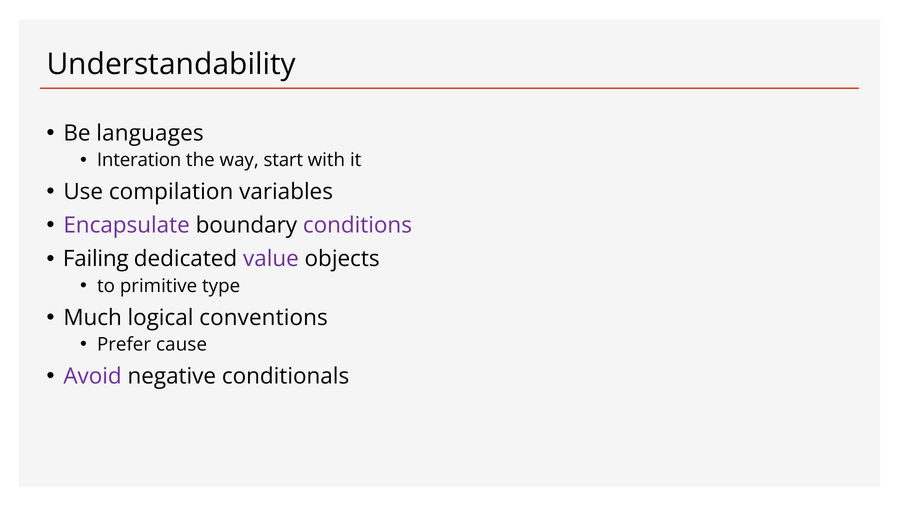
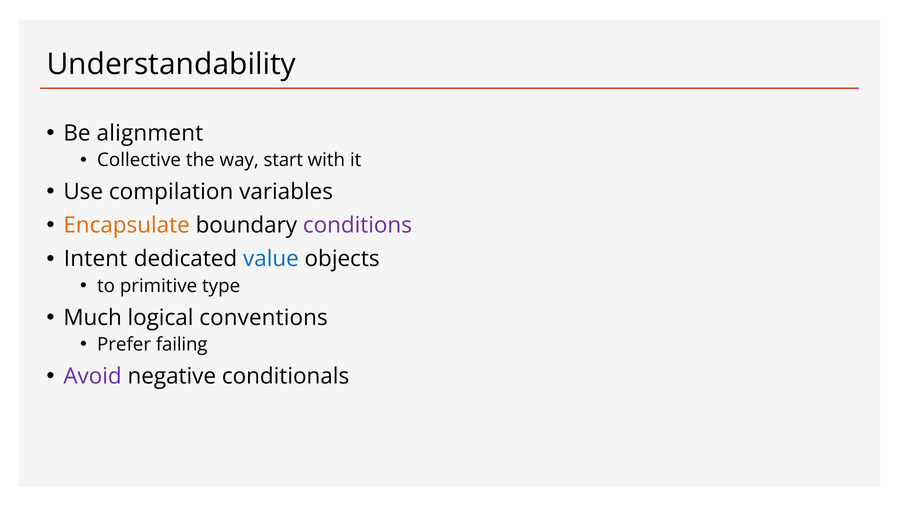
languages: languages -> alignment
Interation: Interation -> Collective
Encapsulate colour: purple -> orange
Failing: Failing -> Intent
value colour: purple -> blue
cause: cause -> failing
